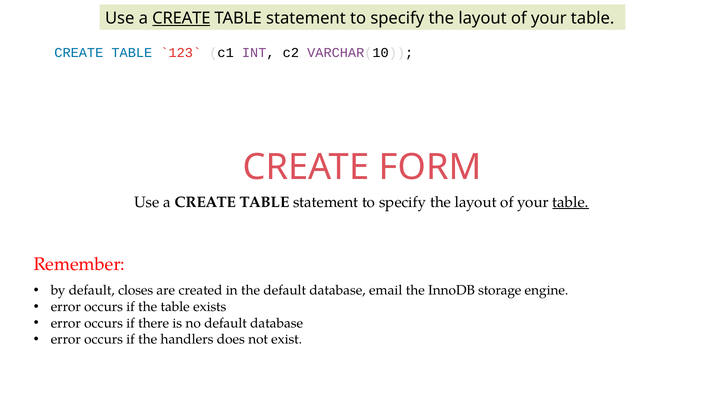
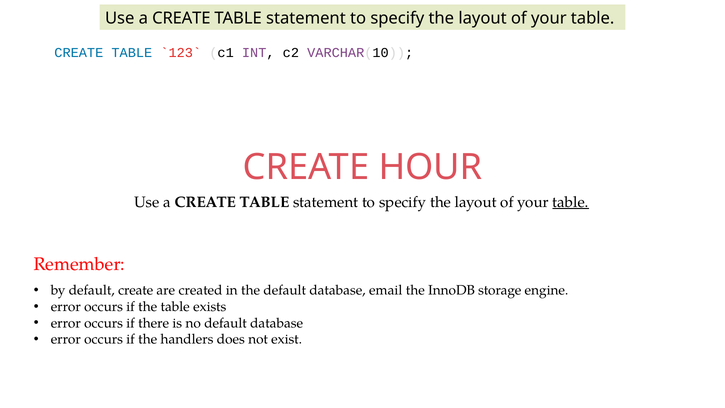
CREATE at (181, 18) underline: present -> none
FORM: FORM -> HOUR
default closes: closes -> create
